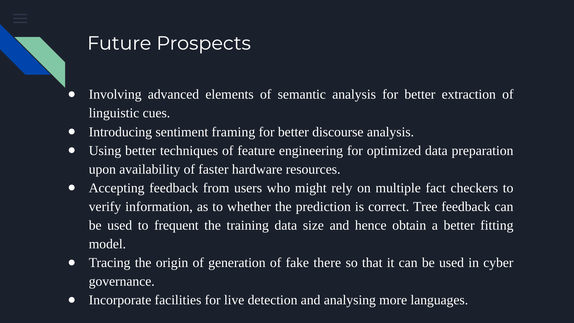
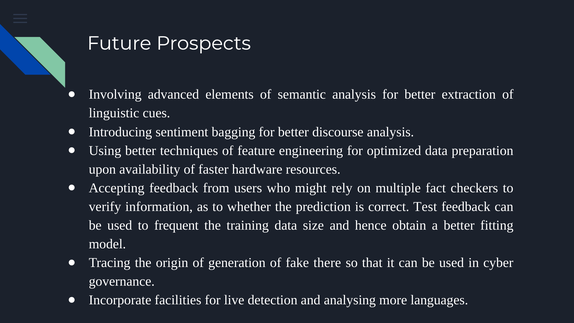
framing: framing -> bagging
Tree: Tree -> Test
